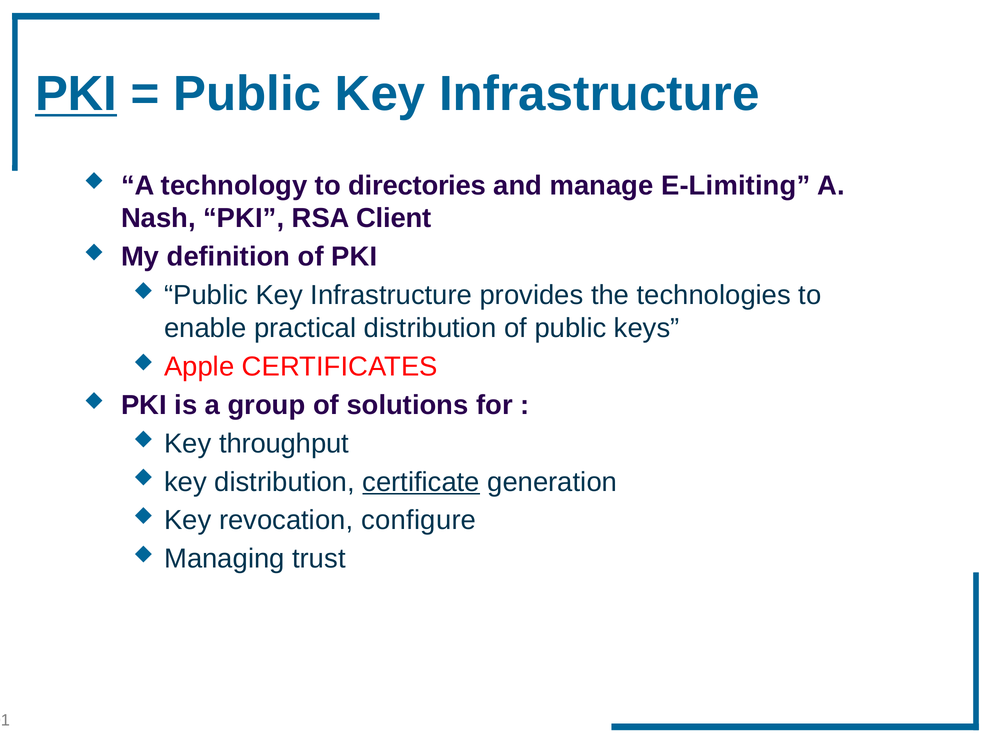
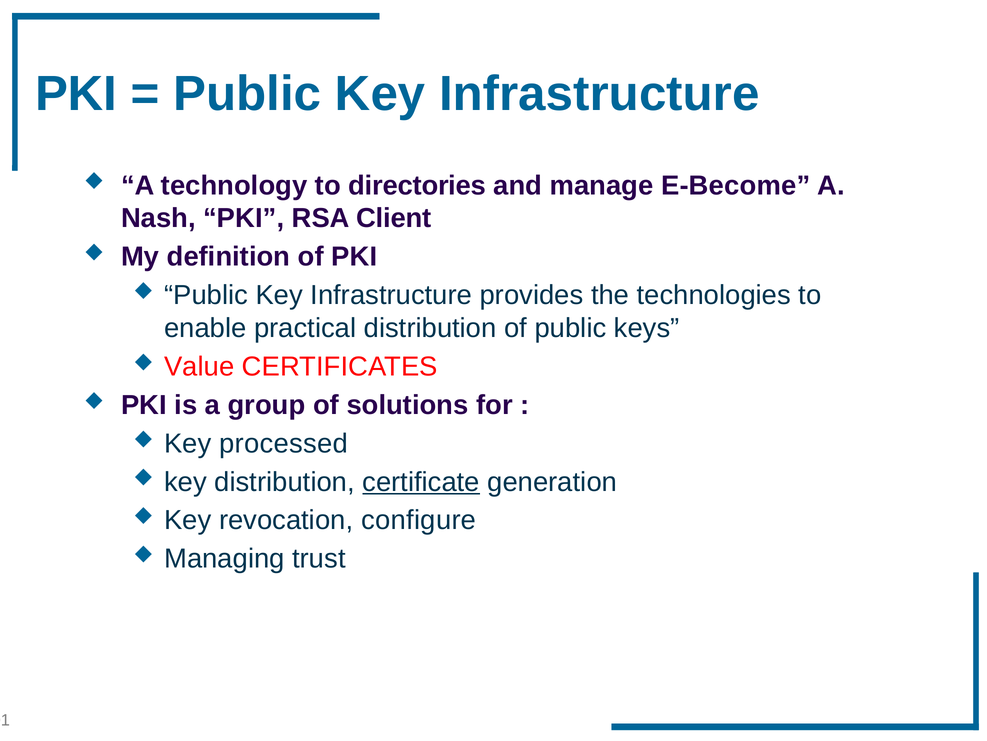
PKI at (76, 94) underline: present -> none
E-Limiting: E-Limiting -> E-Become
Apple: Apple -> Value
throughput: throughput -> processed
